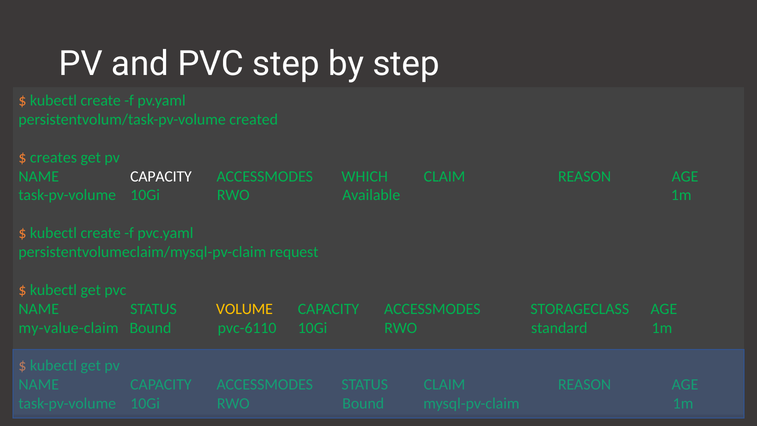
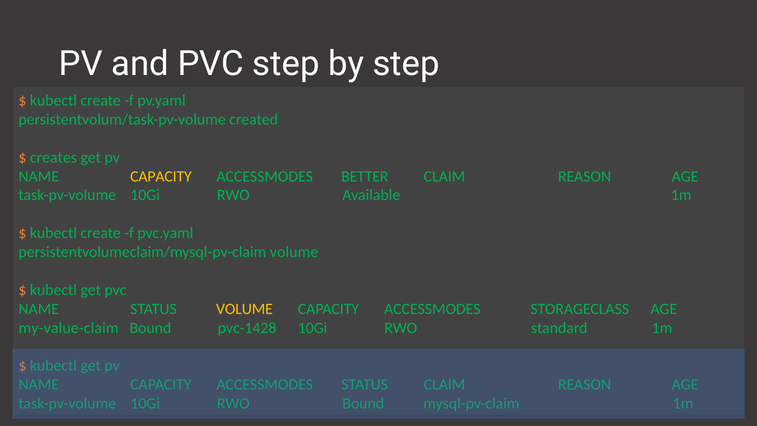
CAPACITY at (161, 176) colour: white -> yellow
WHICH: WHICH -> BETTER
persistentvolumeclaim/mysql-pv-claim request: request -> volume
pvc-6110: pvc-6110 -> pvc-1428
